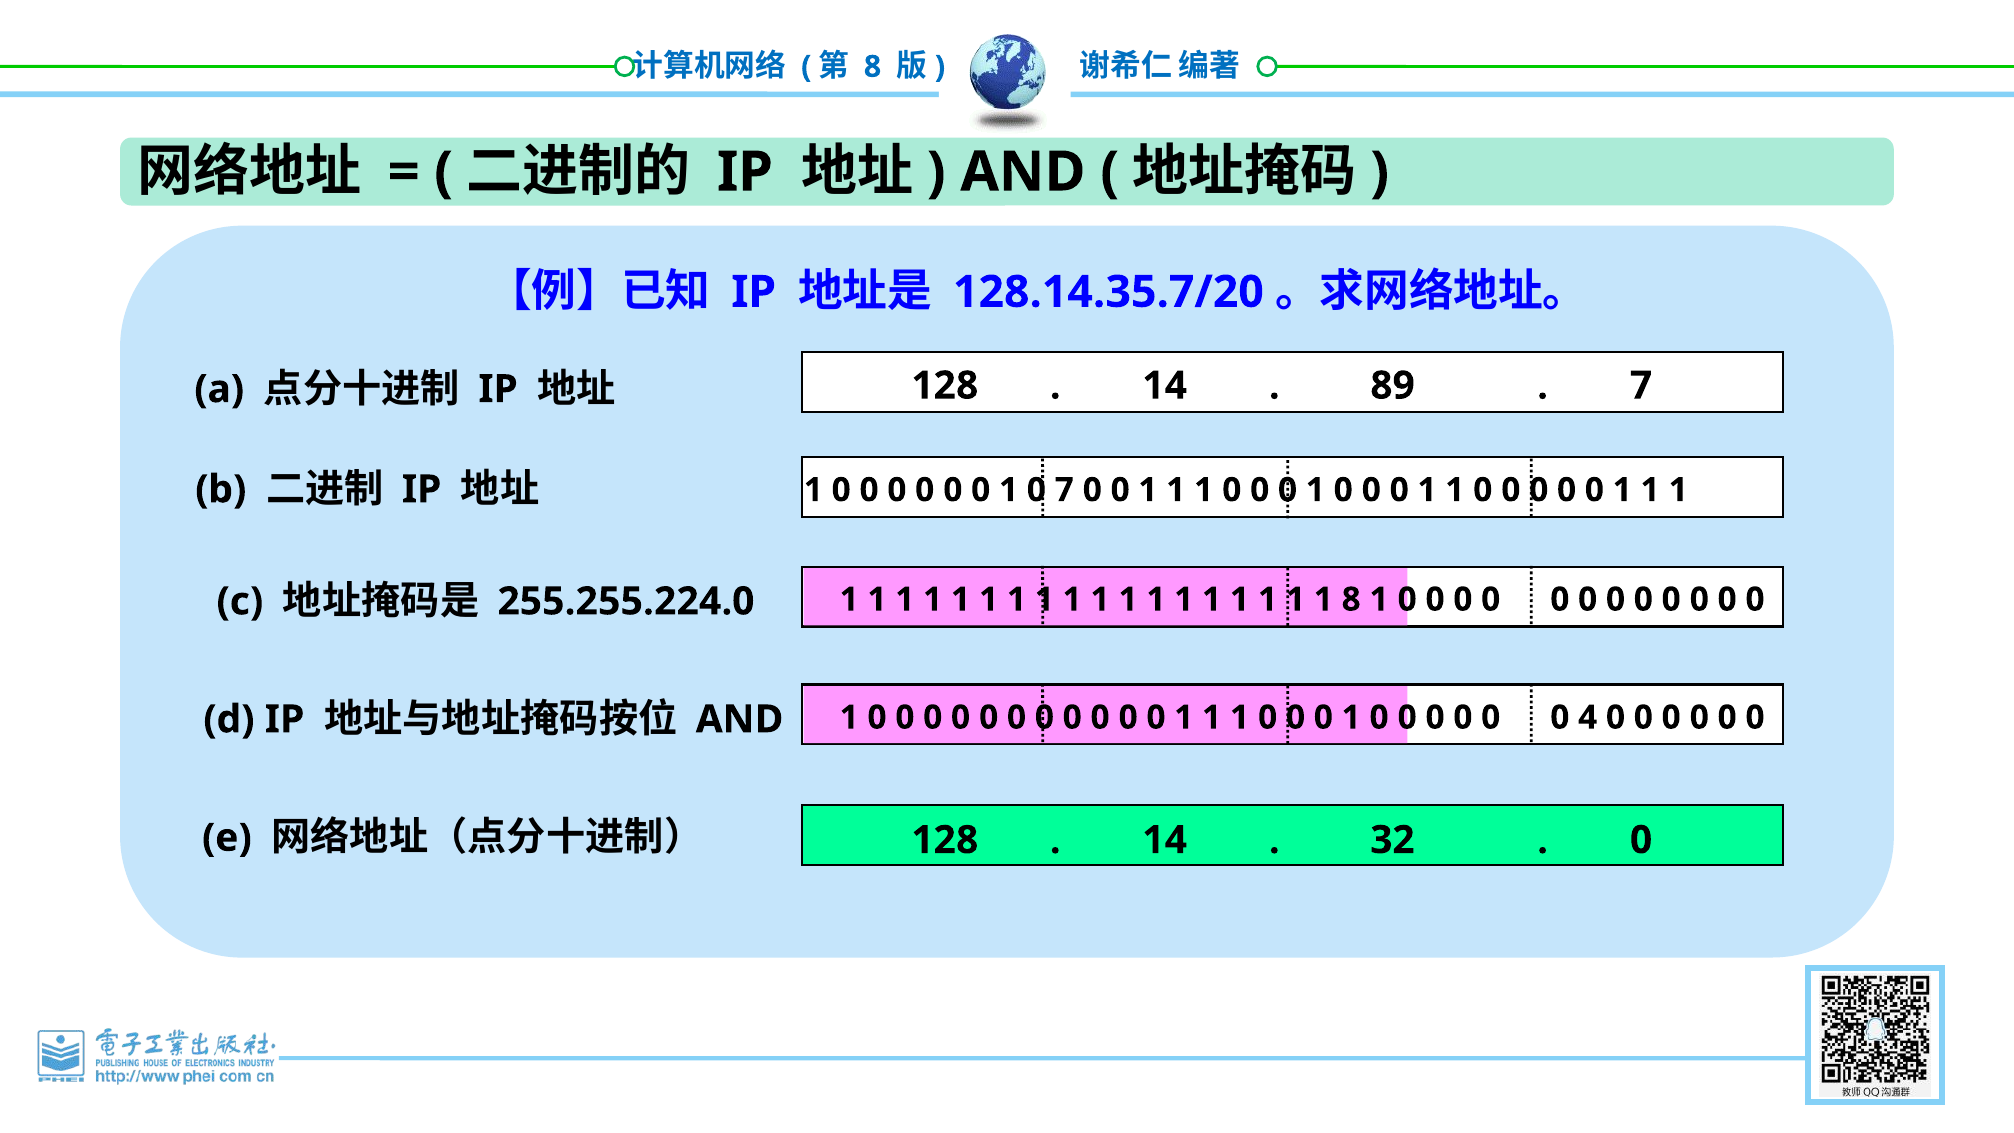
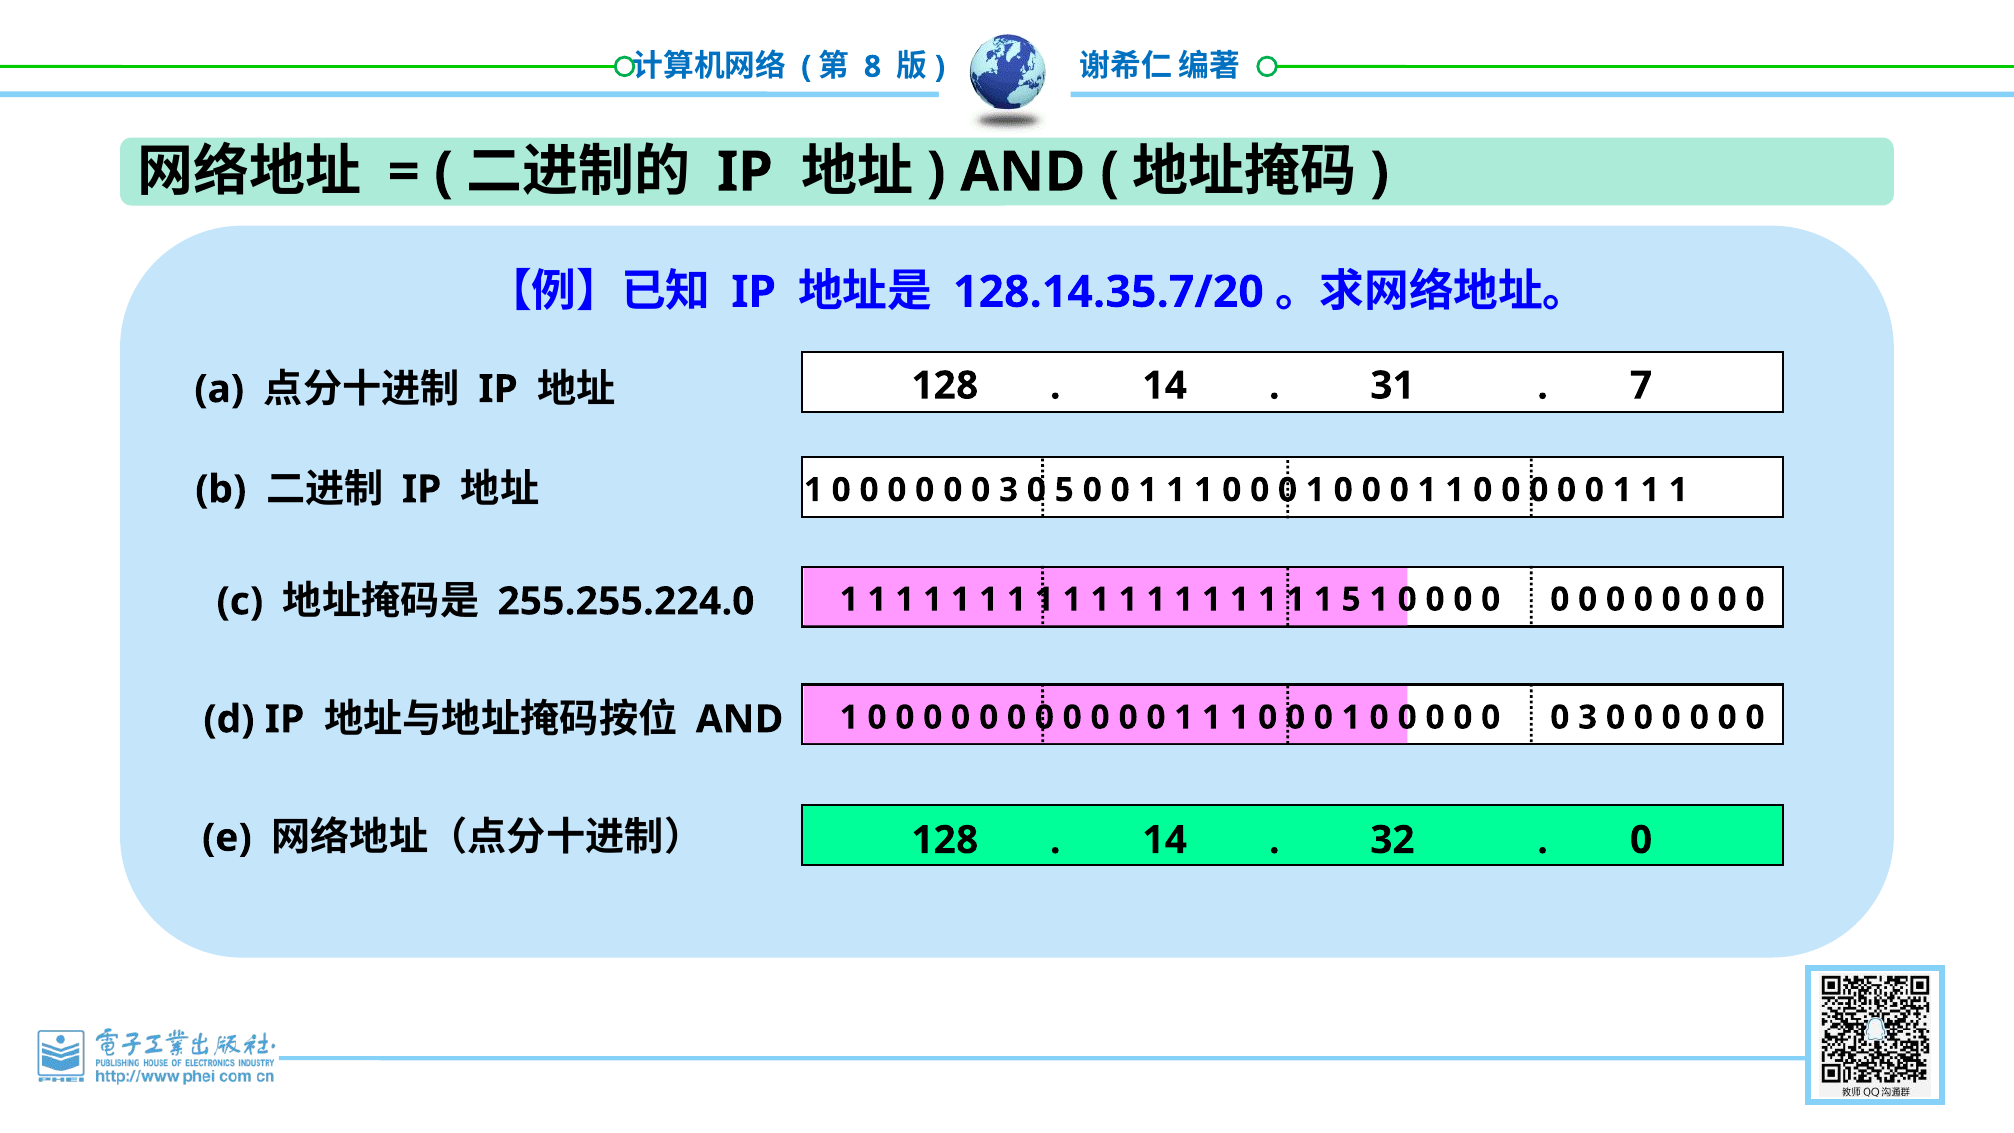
89: 89 -> 31
1 at (1009, 490): 1 -> 3
0 7: 7 -> 5
1 8: 8 -> 5
4 at (1588, 717): 4 -> 3
